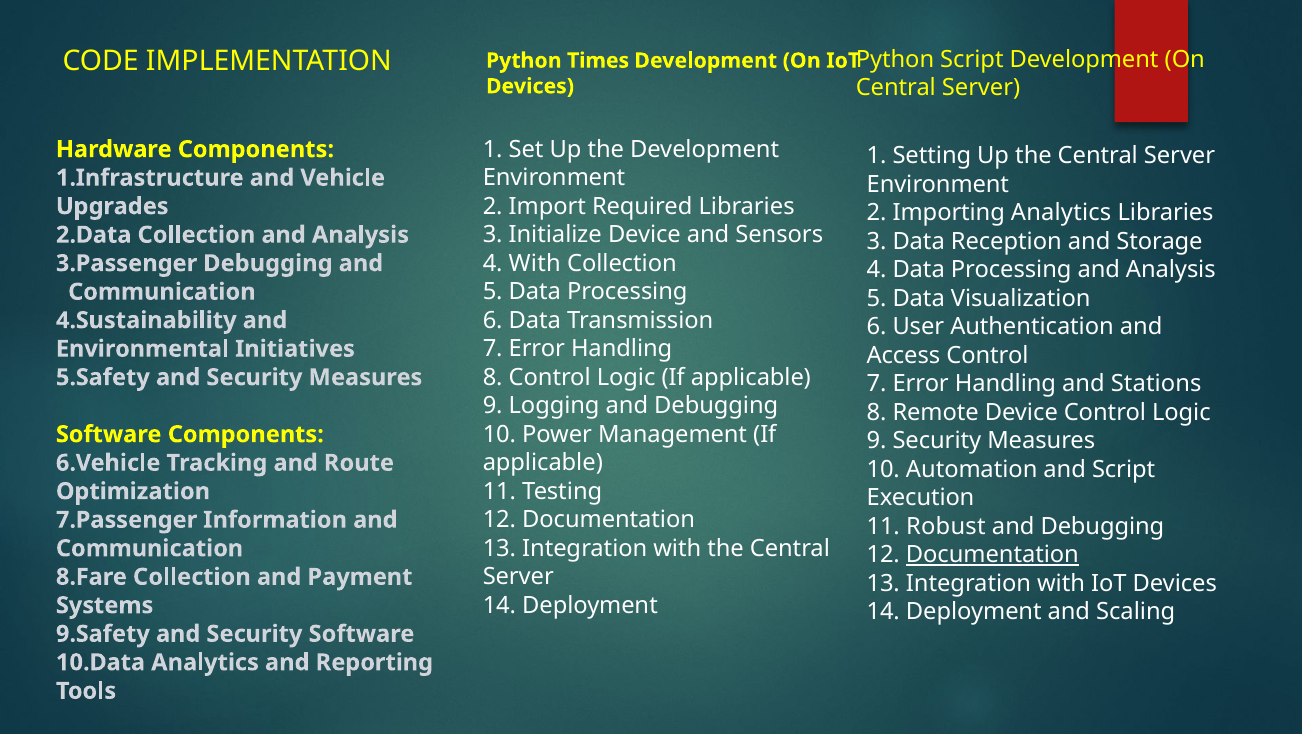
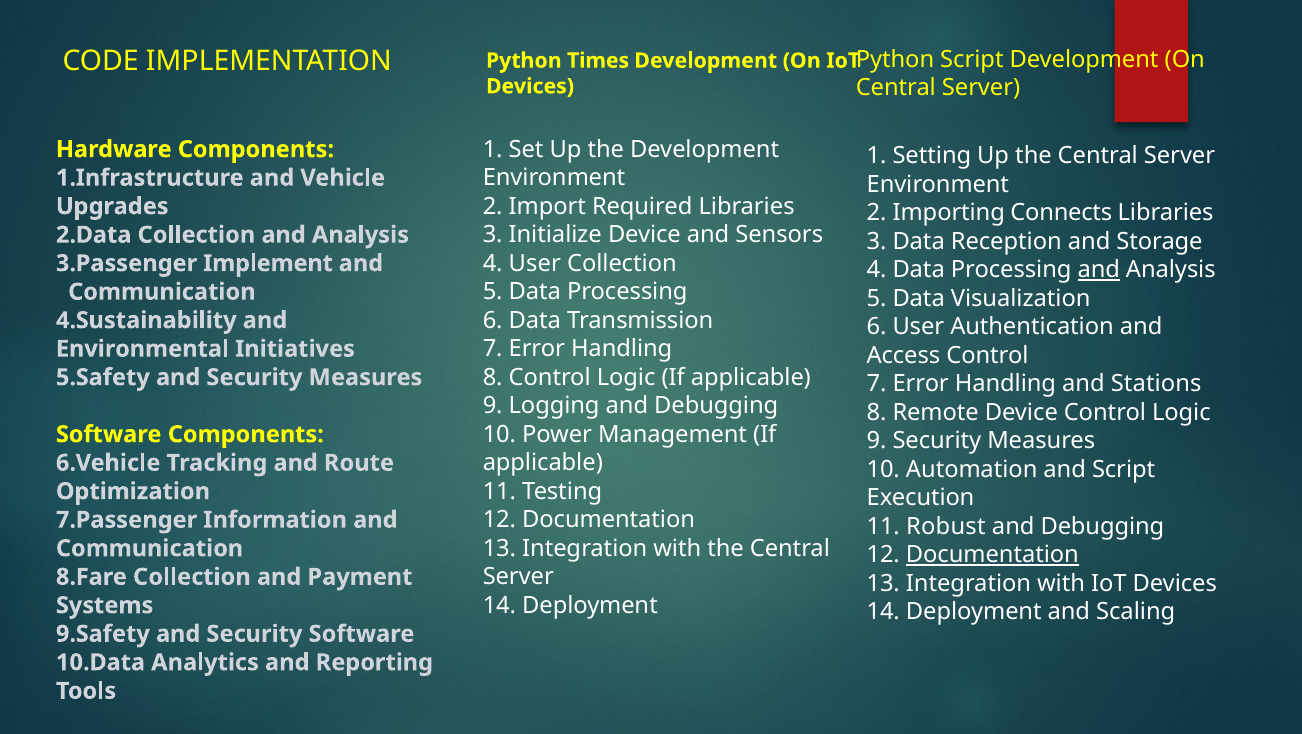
Importing Analytics: Analytics -> Connects
4 With: With -> User
Debugging at (268, 263): Debugging -> Implement
and at (1099, 270) underline: none -> present
